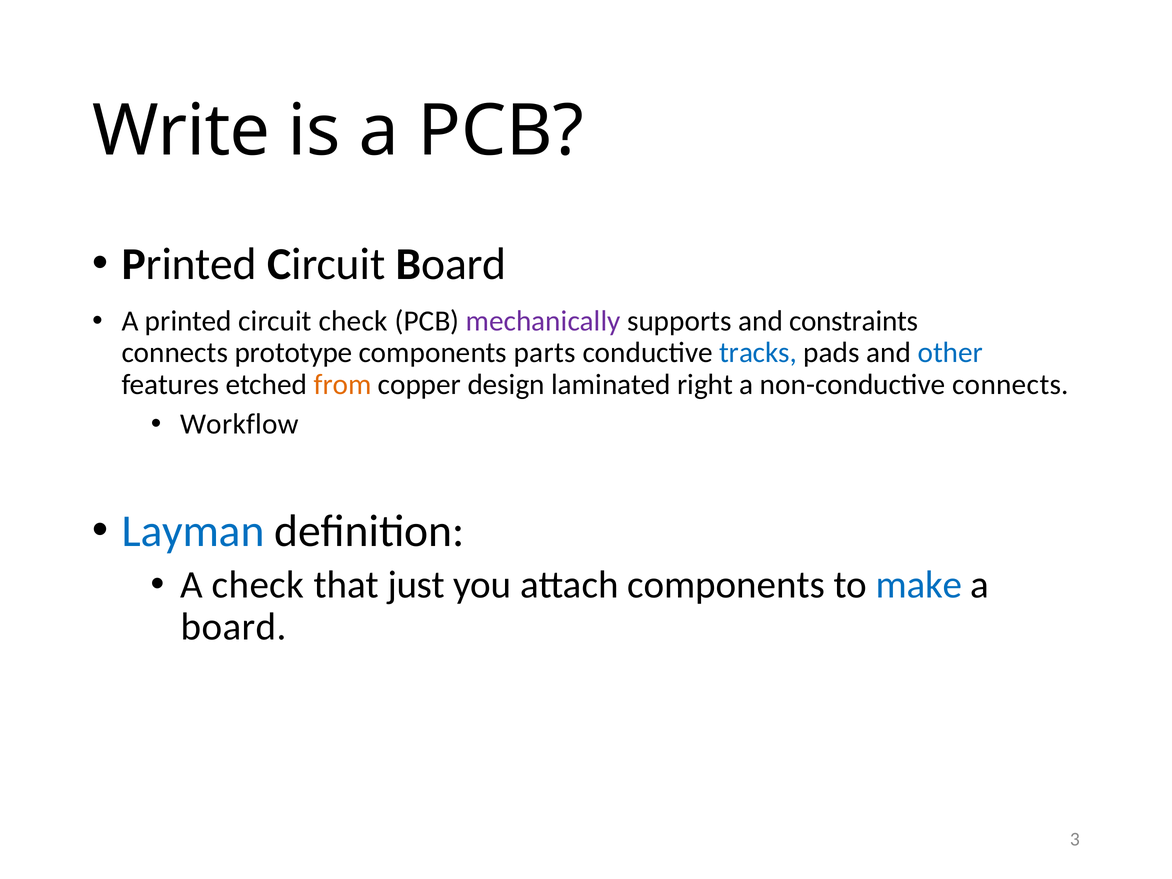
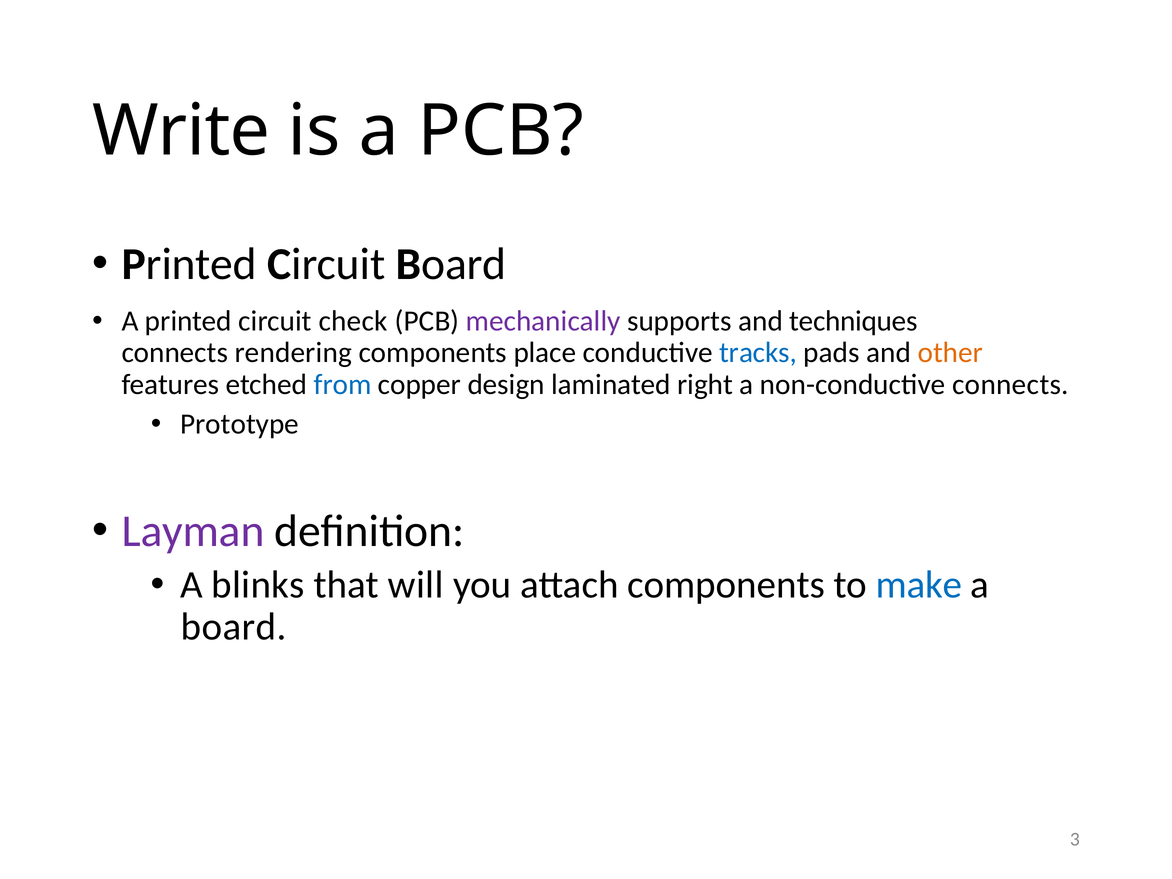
constraints: constraints -> techniques
prototype: prototype -> rendering
parts: parts -> place
other colour: blue -> orange
from colour: orange -> blue
Workflow: Workflow -> Prototype
Layman colour: blue -> purple
A check: check -> blinks
just: just -> will
